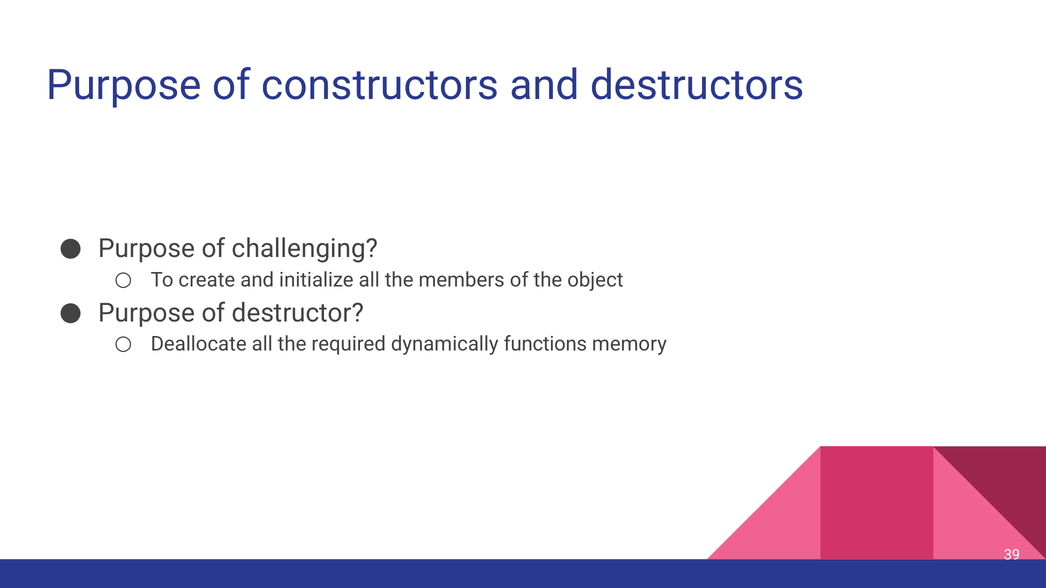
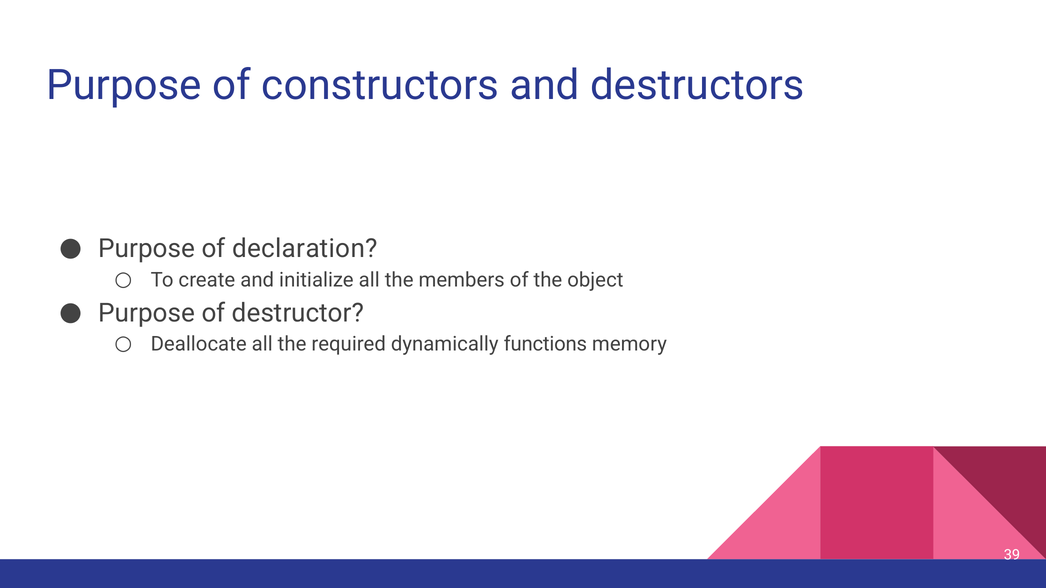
challenging: challenging -> declaration
